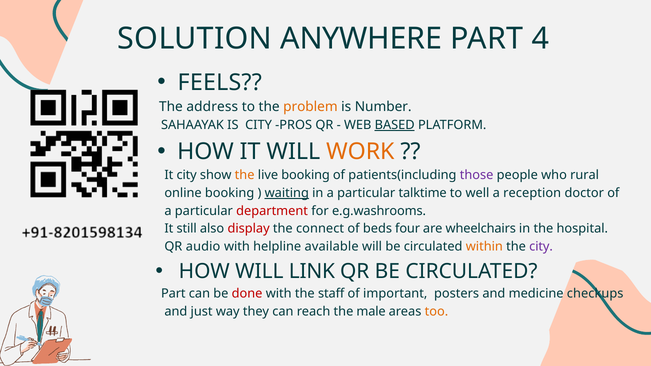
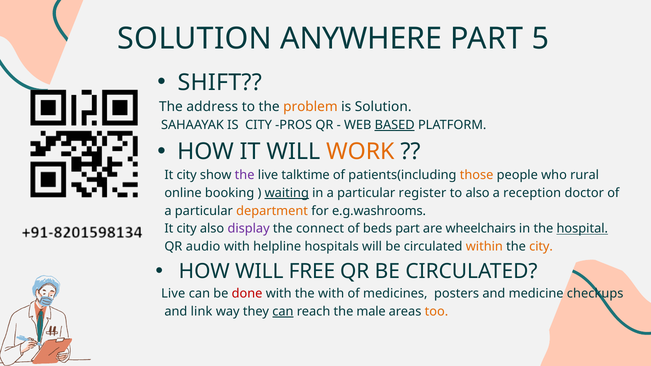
4: 4 -> 5
FEELS: FEELS -> SHIFT
is Number: Number -> Solution
the at (245, 175) colour: orange -> purple
live booking: booking -> talktime
those colour: purple -> orange
talktime: talktime -> register
to well: well -> also
department colour: red -> orange
still at (187, 229): still -> city
display colour: red -> purple
beds four: four -> part
hospital underline: none -> present
available: available -> hospitals
city at (541, 247) colour: purple -> orange
LINK: LINK -> FREE
Part at (173, 294): Part -> Live
the staff: staff -> with
important: important -> medicines
just: just -> link
can at (283, 312) underline: none -> present
